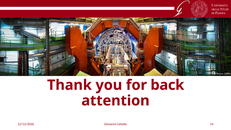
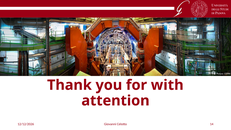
back: back -> with
